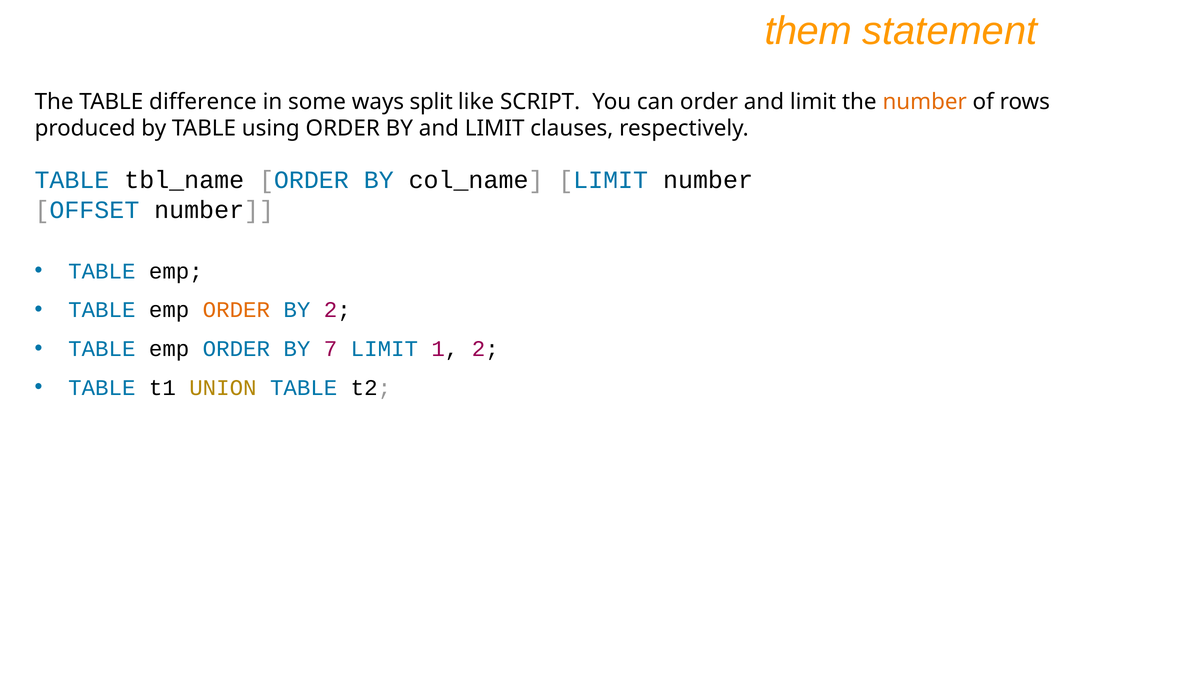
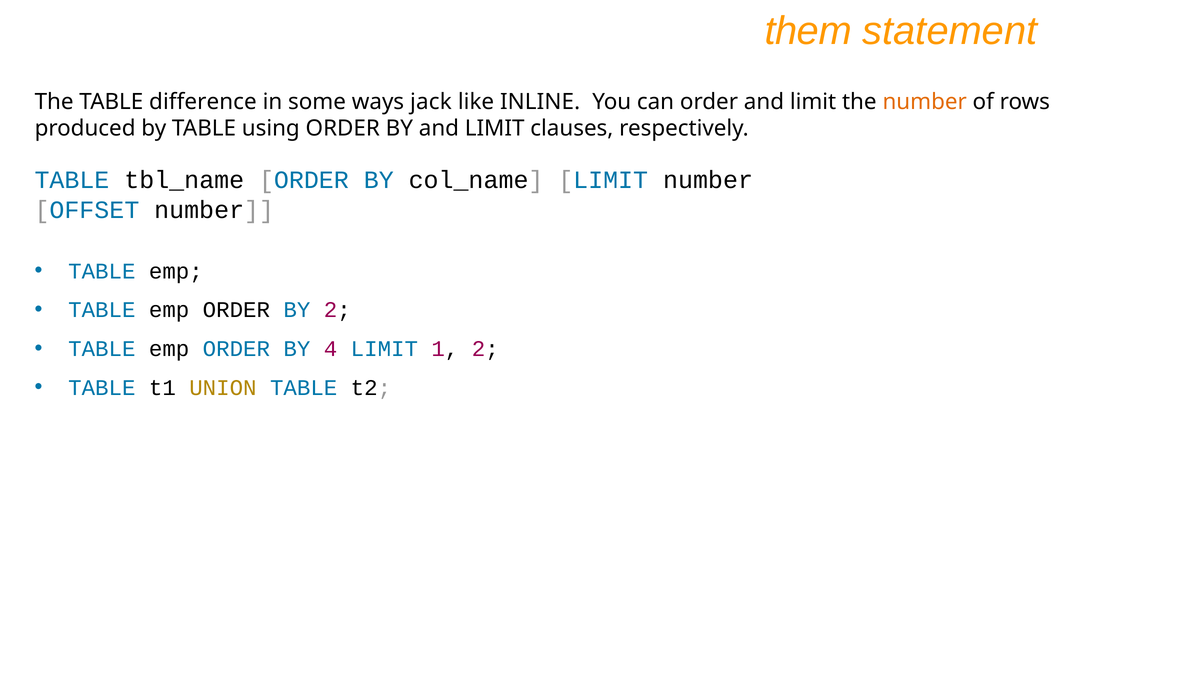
split: split -> jack
SCRIPT: SCRIPT -> INLINE
ORDER at (236, 310) colour: orange -> black
7: 7 -> 4
